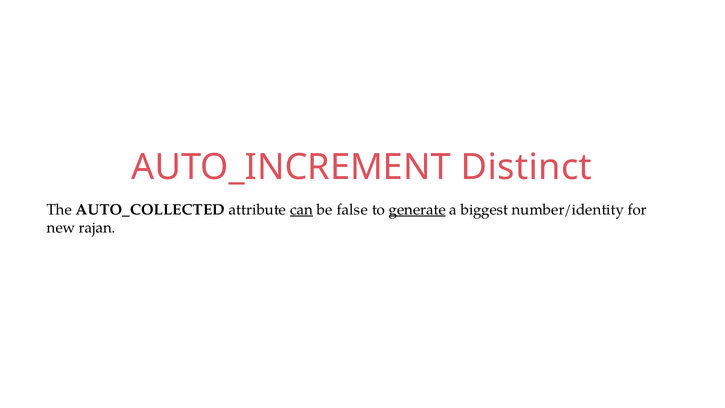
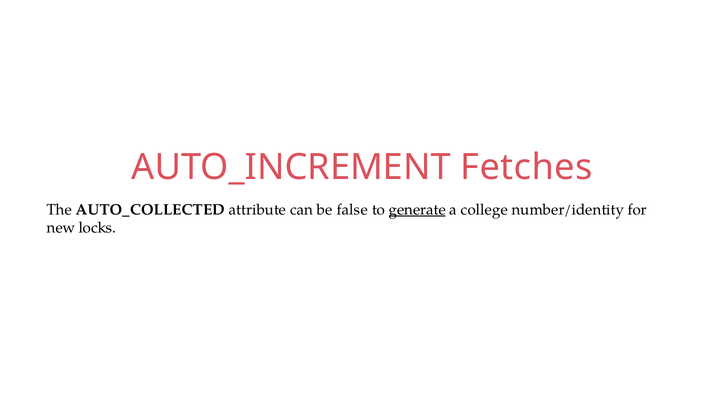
Distinct: Distinct -> Fetches
can underline: present -> none
biggest: biggest -> college
rajan: rajan -> locks
